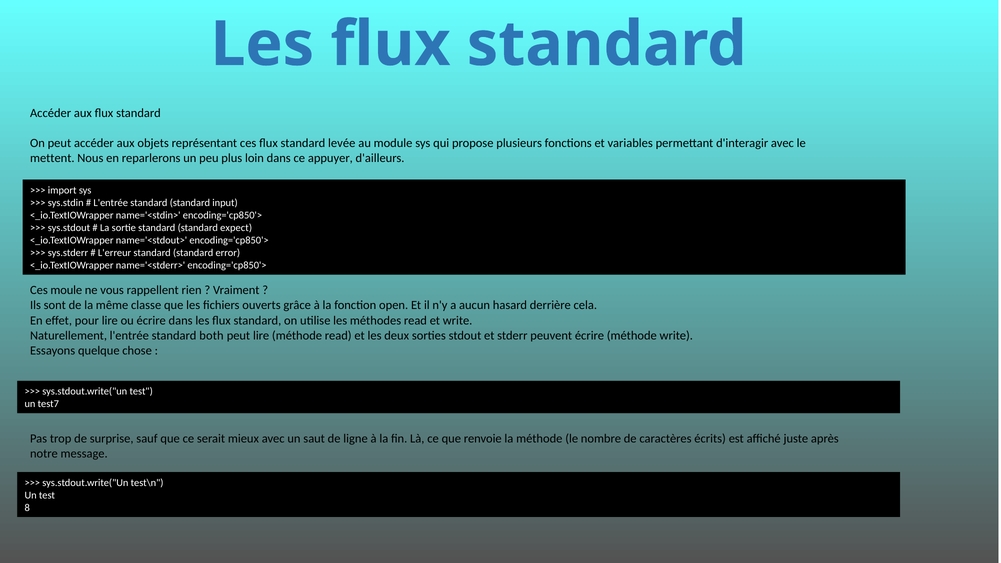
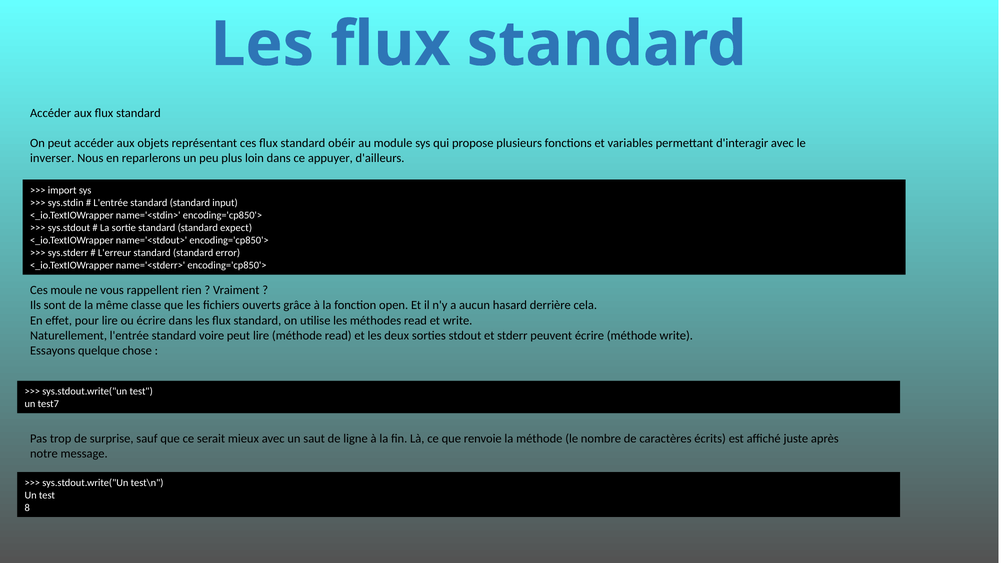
levée: levée -> obéir
mettent: mettent -> inverser
both: both -> voire
